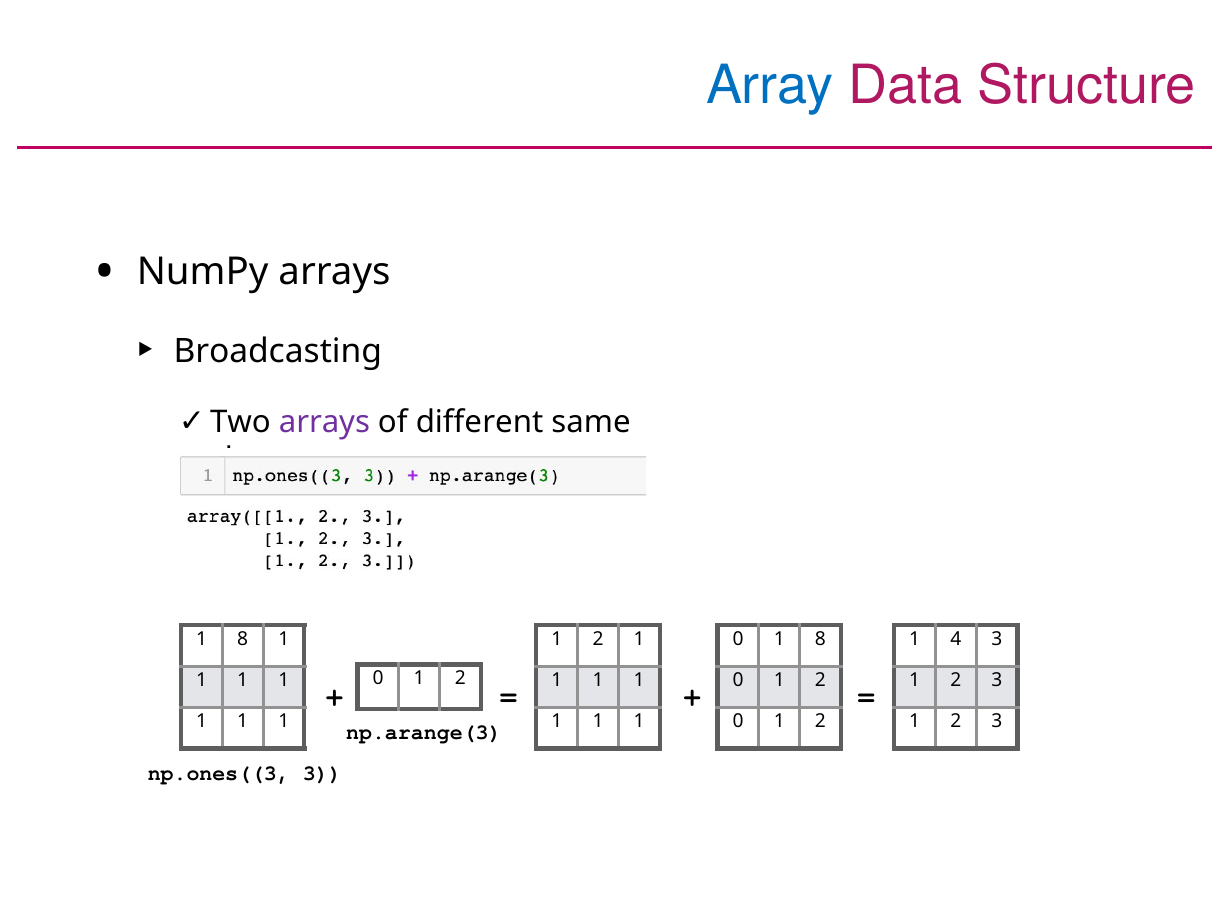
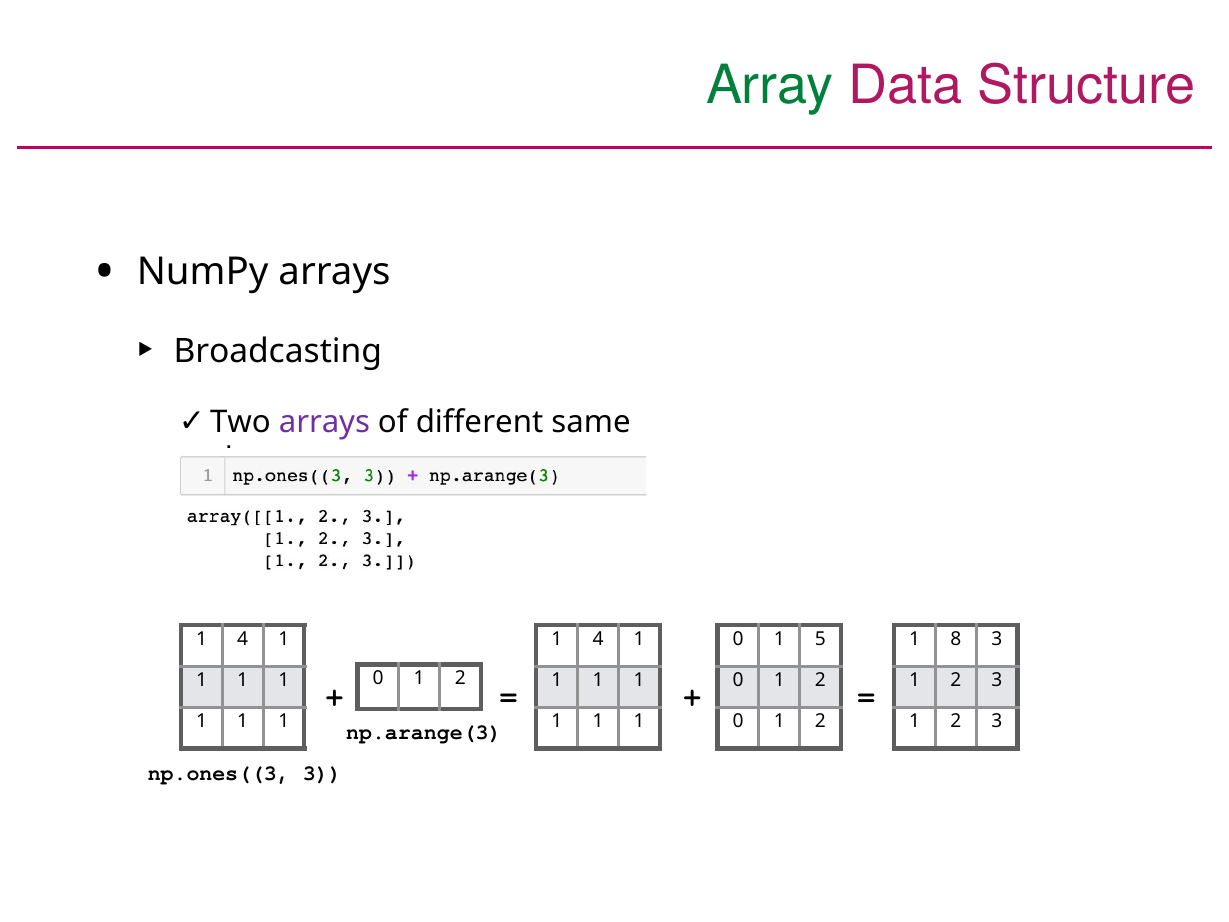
Array colour: blue -> green
8 at (243, 639): 8 -> 4
2 at (598, 639): 2 -> 4
0 1 8: 8 -> 5
4: 4 -> 8
